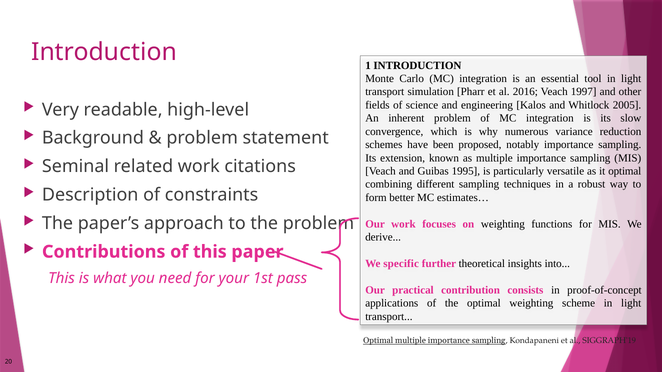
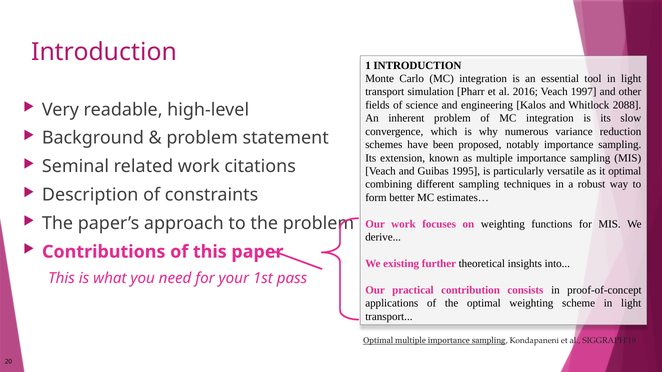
2005: 2005 -> 2088
specific: specific -> existing
